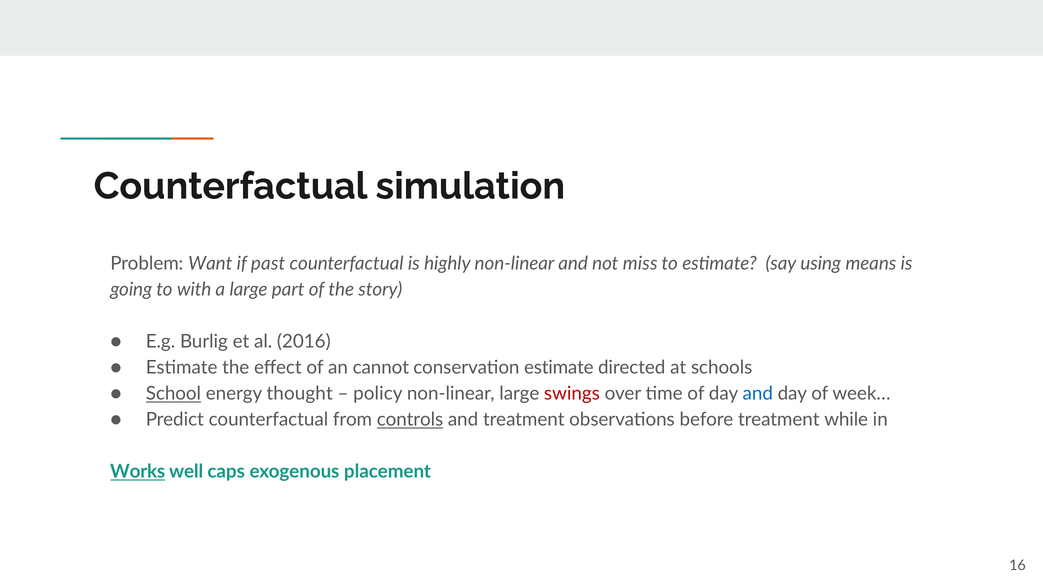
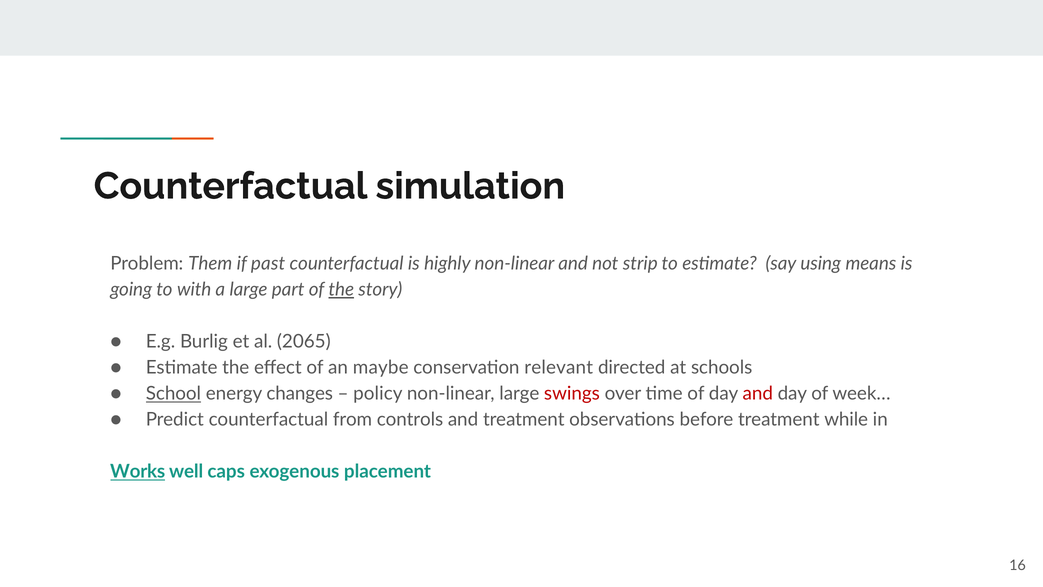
Want: Want -> Them
miss: miss -> strip
the at (341, 290) underline: none -> present
2016: 2016 -> 2065
cannot: cannot -> maybe
conservation estimate: estimate -> relevant
thought: thought -> changes
and at (758, 394) colour: blue -> red
controls underline: present -> none
